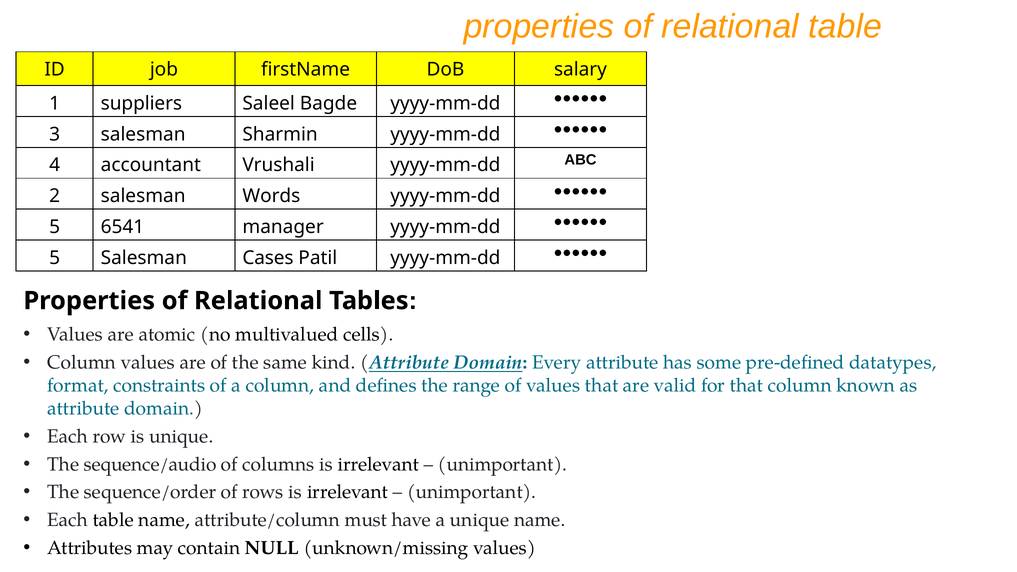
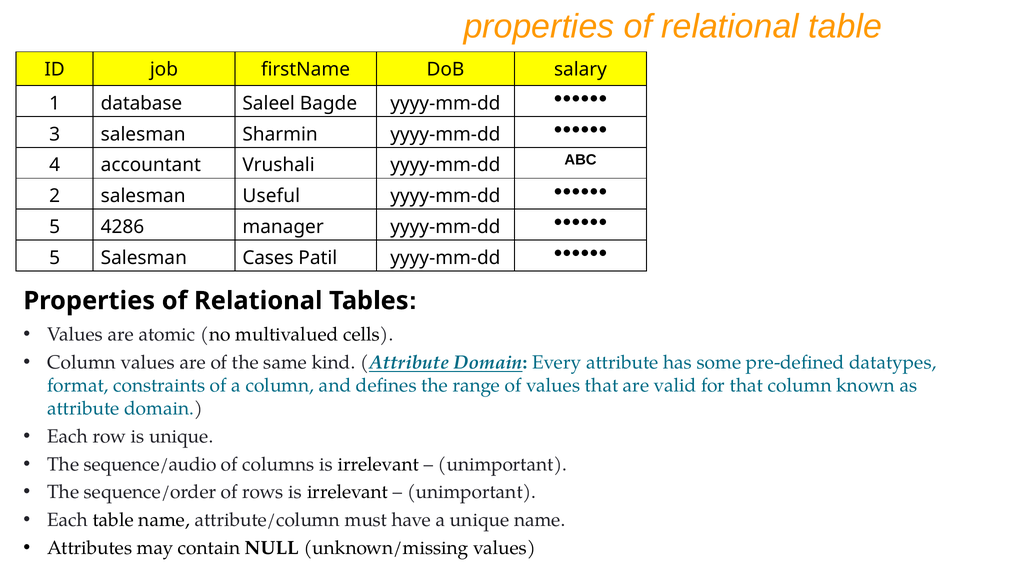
suppliers: suppliers -> database
Words: Words -> Useful
6541: 6541 -> 4286
